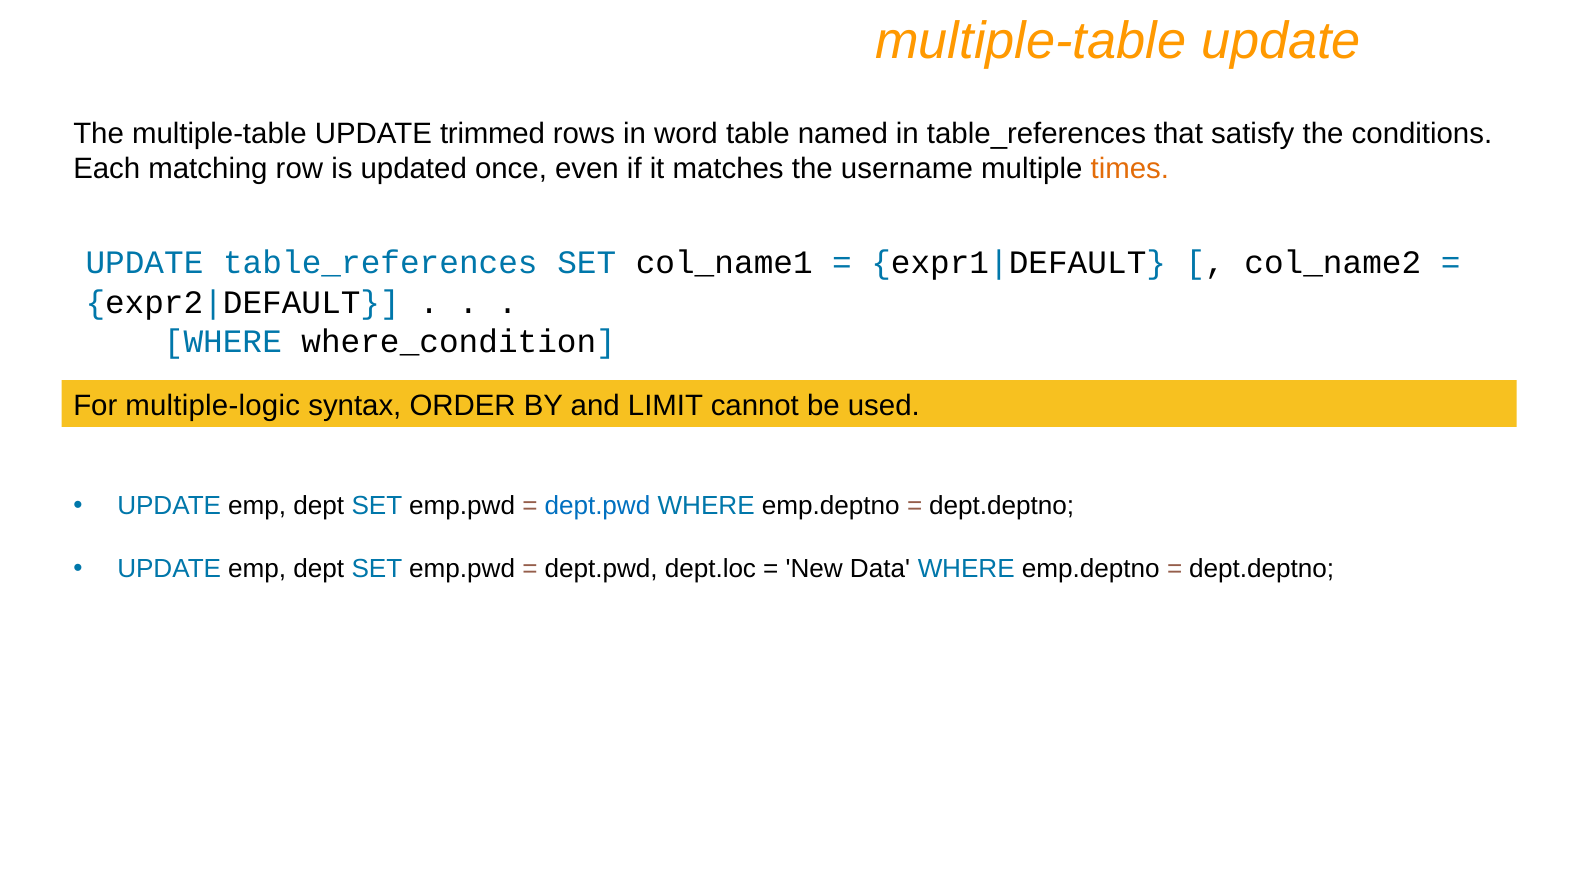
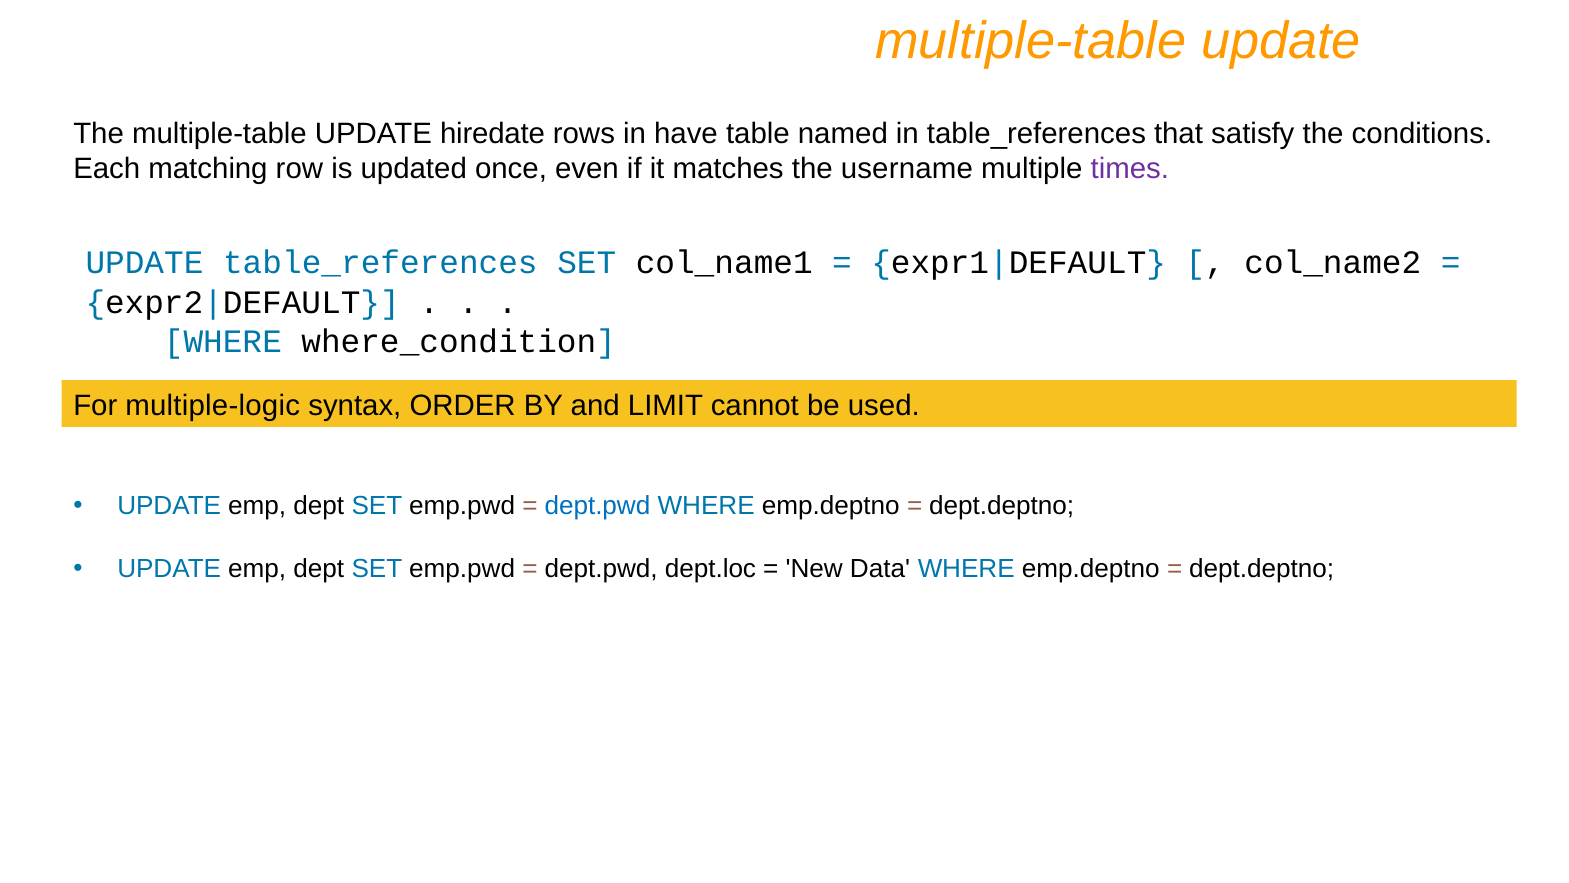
trimmed: trimmed -> hiredate
word: word -> have
times colour: orange -> purple
